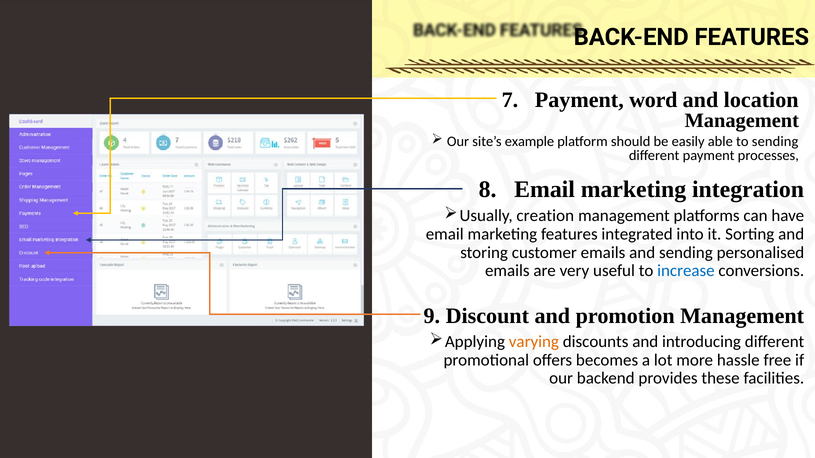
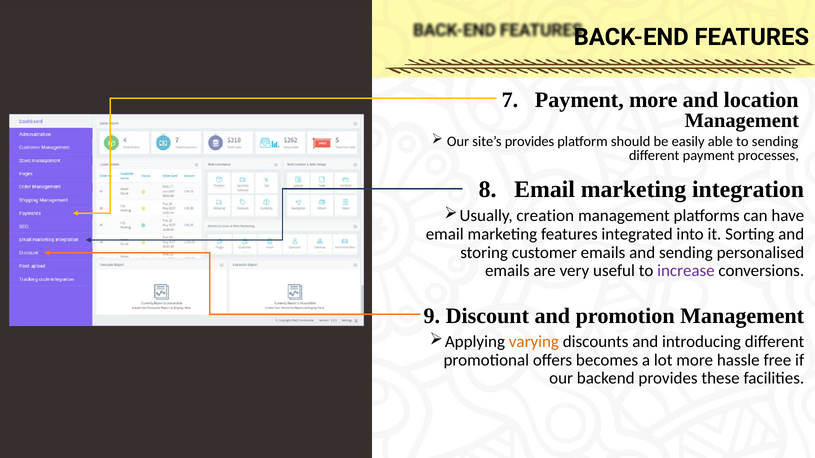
Payment word: word -> more
site’s example: example -> provides
increase colour: blue -> purple
